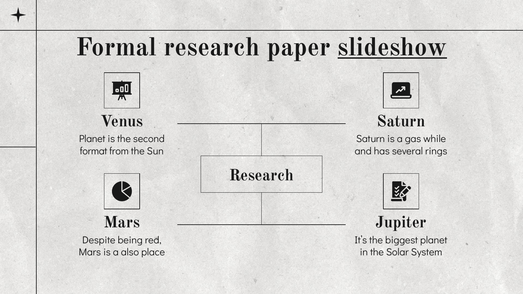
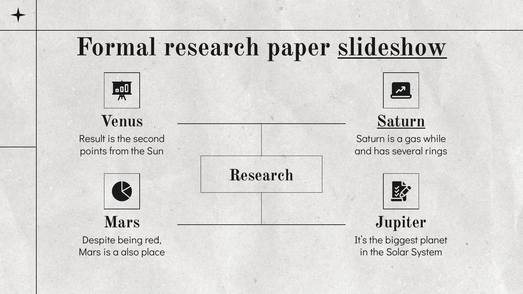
Saturn at (401, 121) underline: none -> present
Planet at (92, 139): Planet -> Result
format: format -> points
